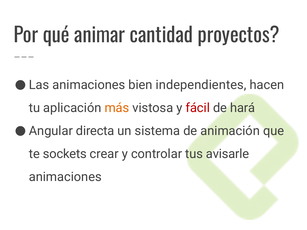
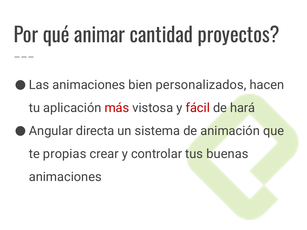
independientes: independientes -> personalizados
más colour: orange -> red
sockets: sockets -> propias
avisarle: avisarle -> buenas
